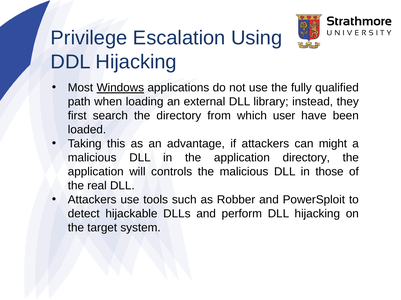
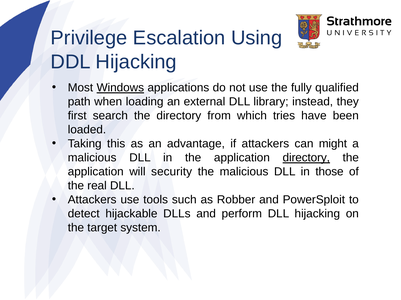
user: user -> tries
directory at (306, 158) underline: none -> present
controls: controls -> security
